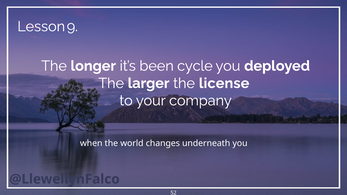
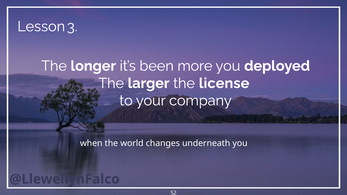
9: 9 -> 3
cycle: cycle -> more
